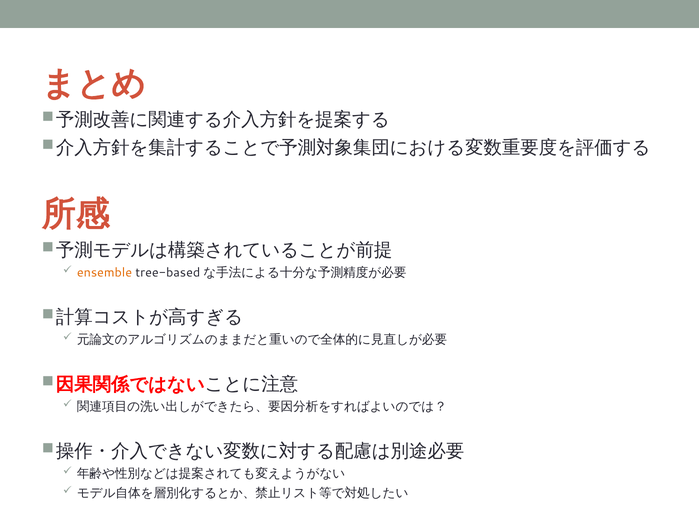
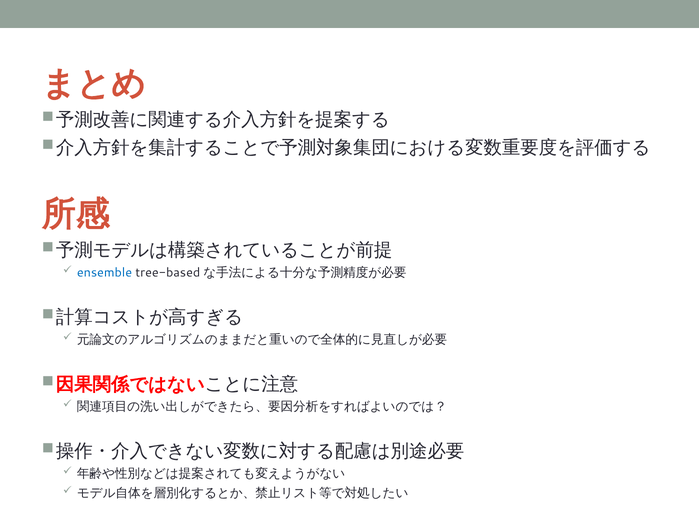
ensemble colour: orange -> blue
